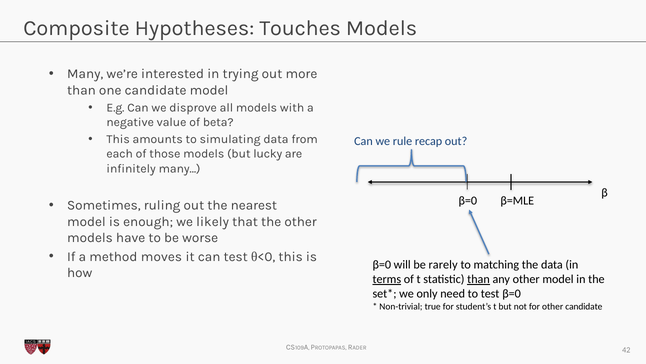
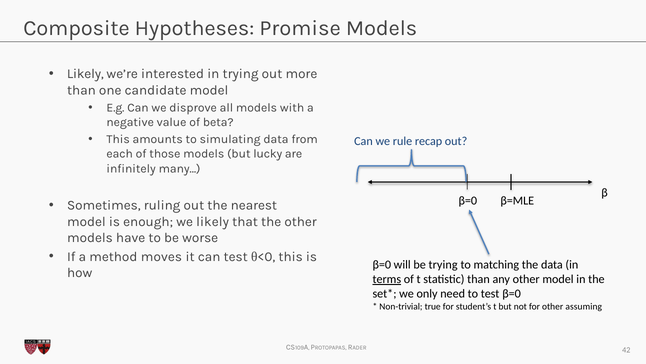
Touches: Touches -> Promise
Many at (85, 74): Many -> Likely
be rarely: rarely -> trying
than at (478, 279) underline: present -> none
other candidate: candidate -> assuming
